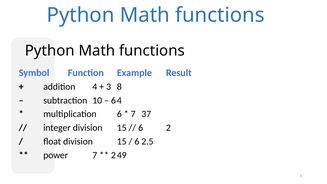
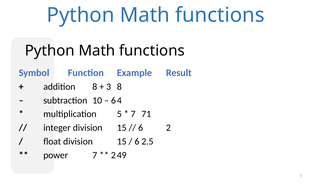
addition 4: 4 -> 8
multiplication 6: 6 -> 5
37: 37 -> 71
